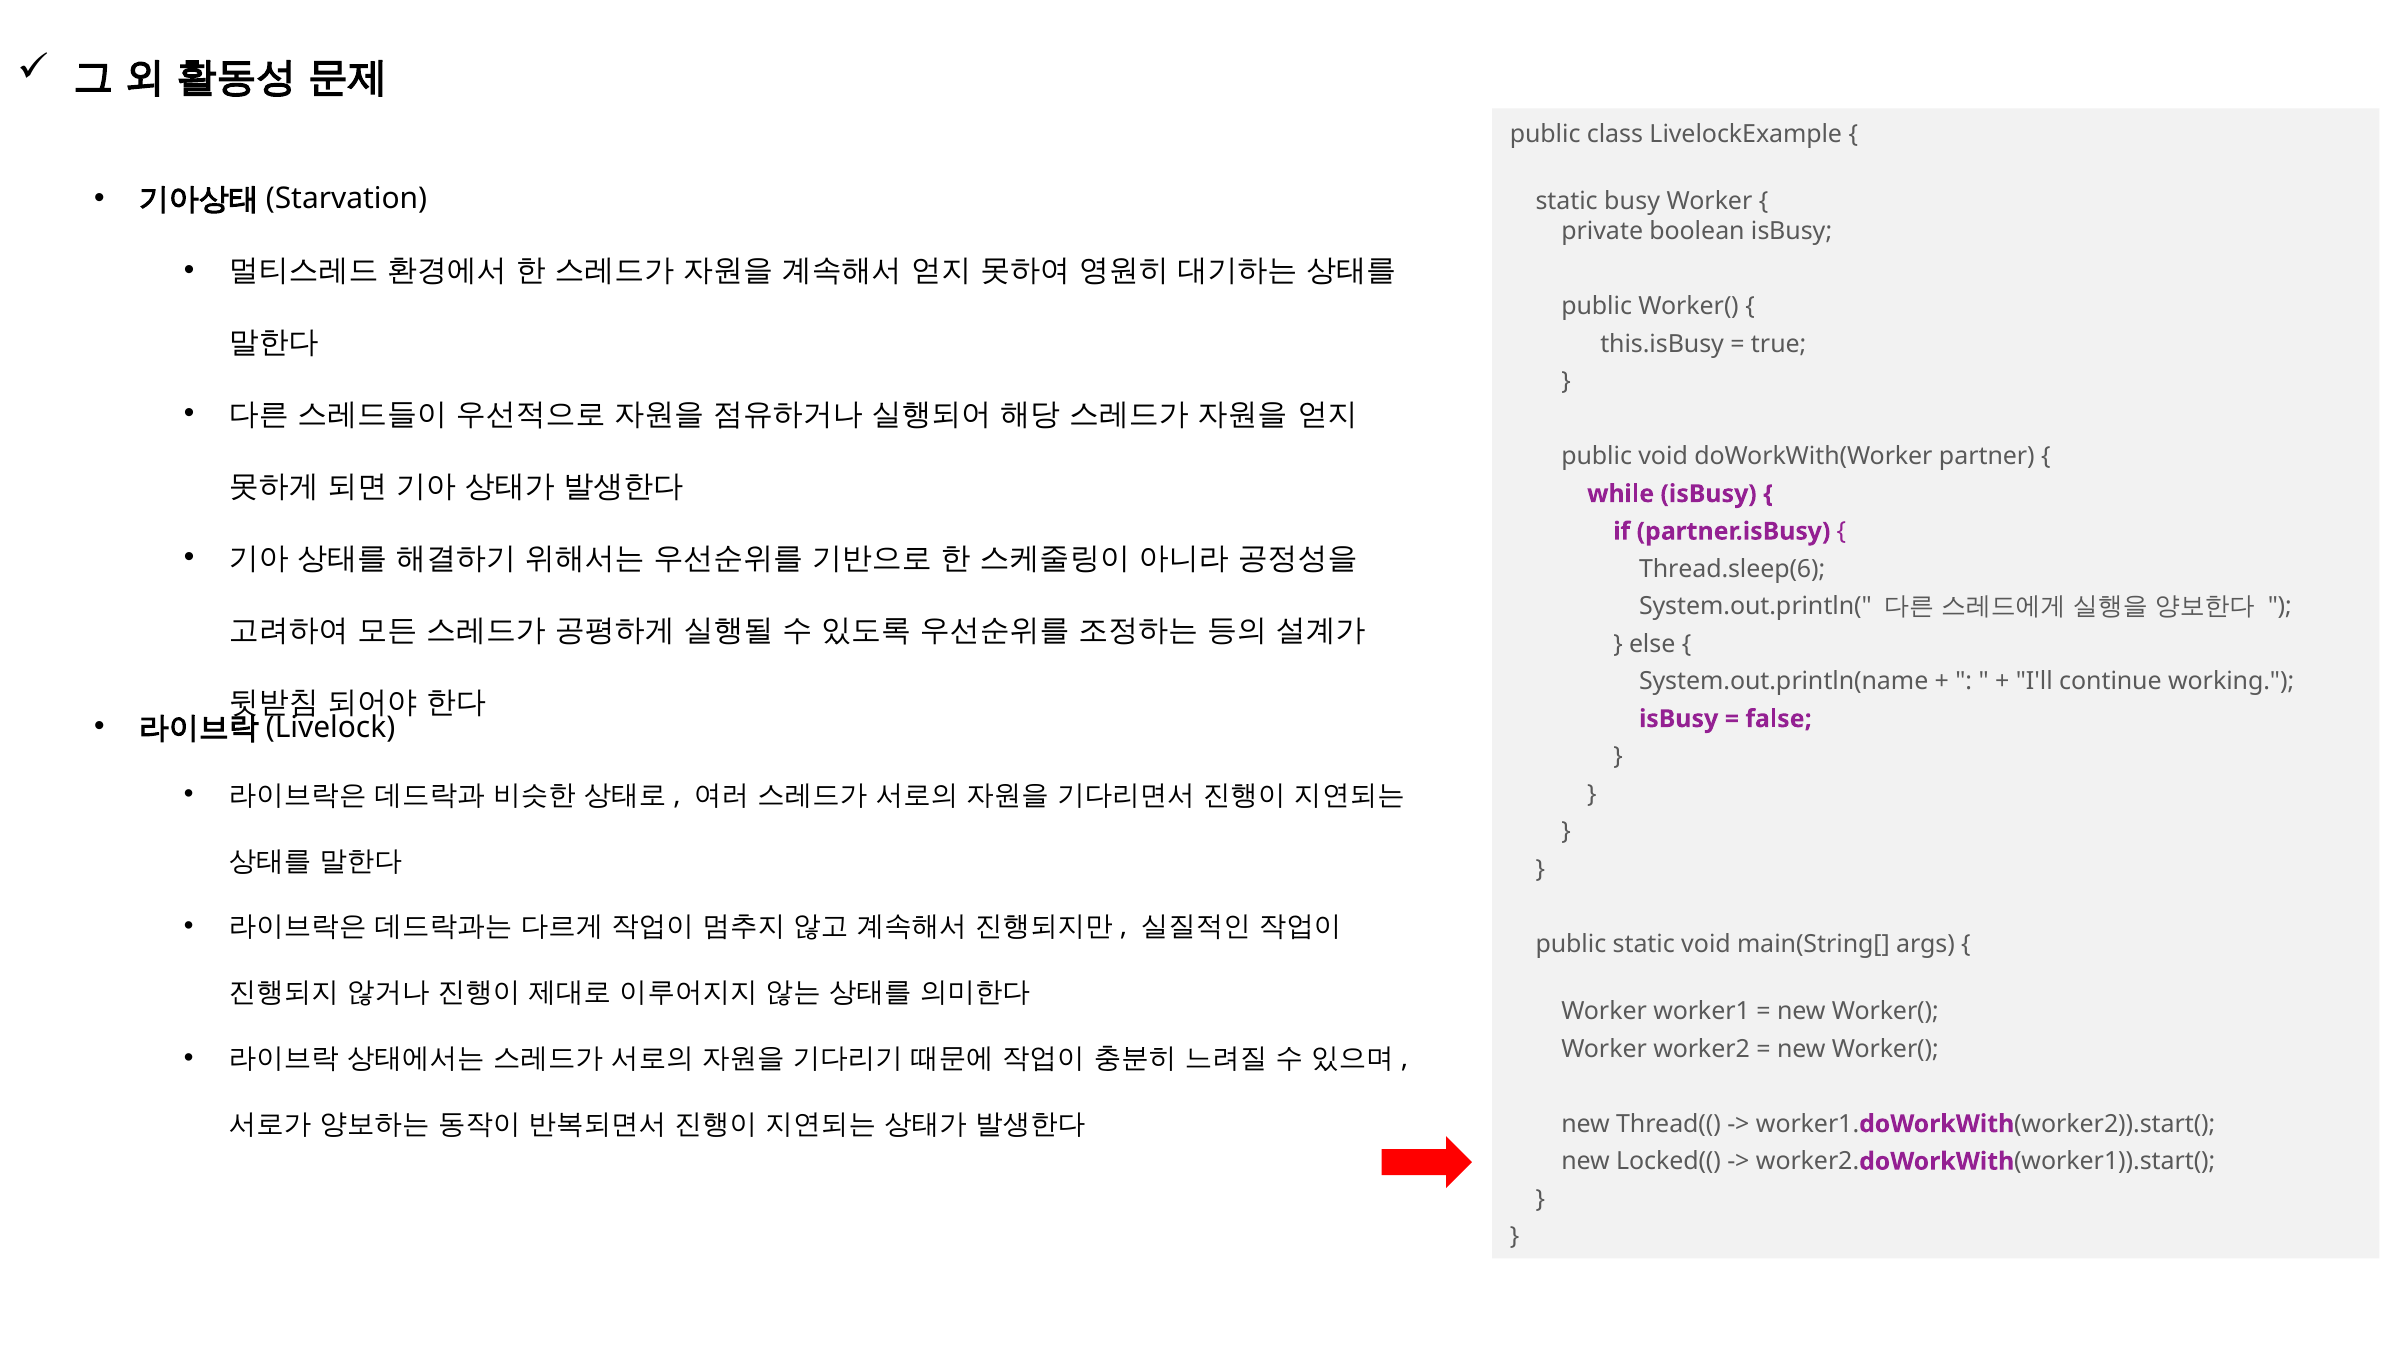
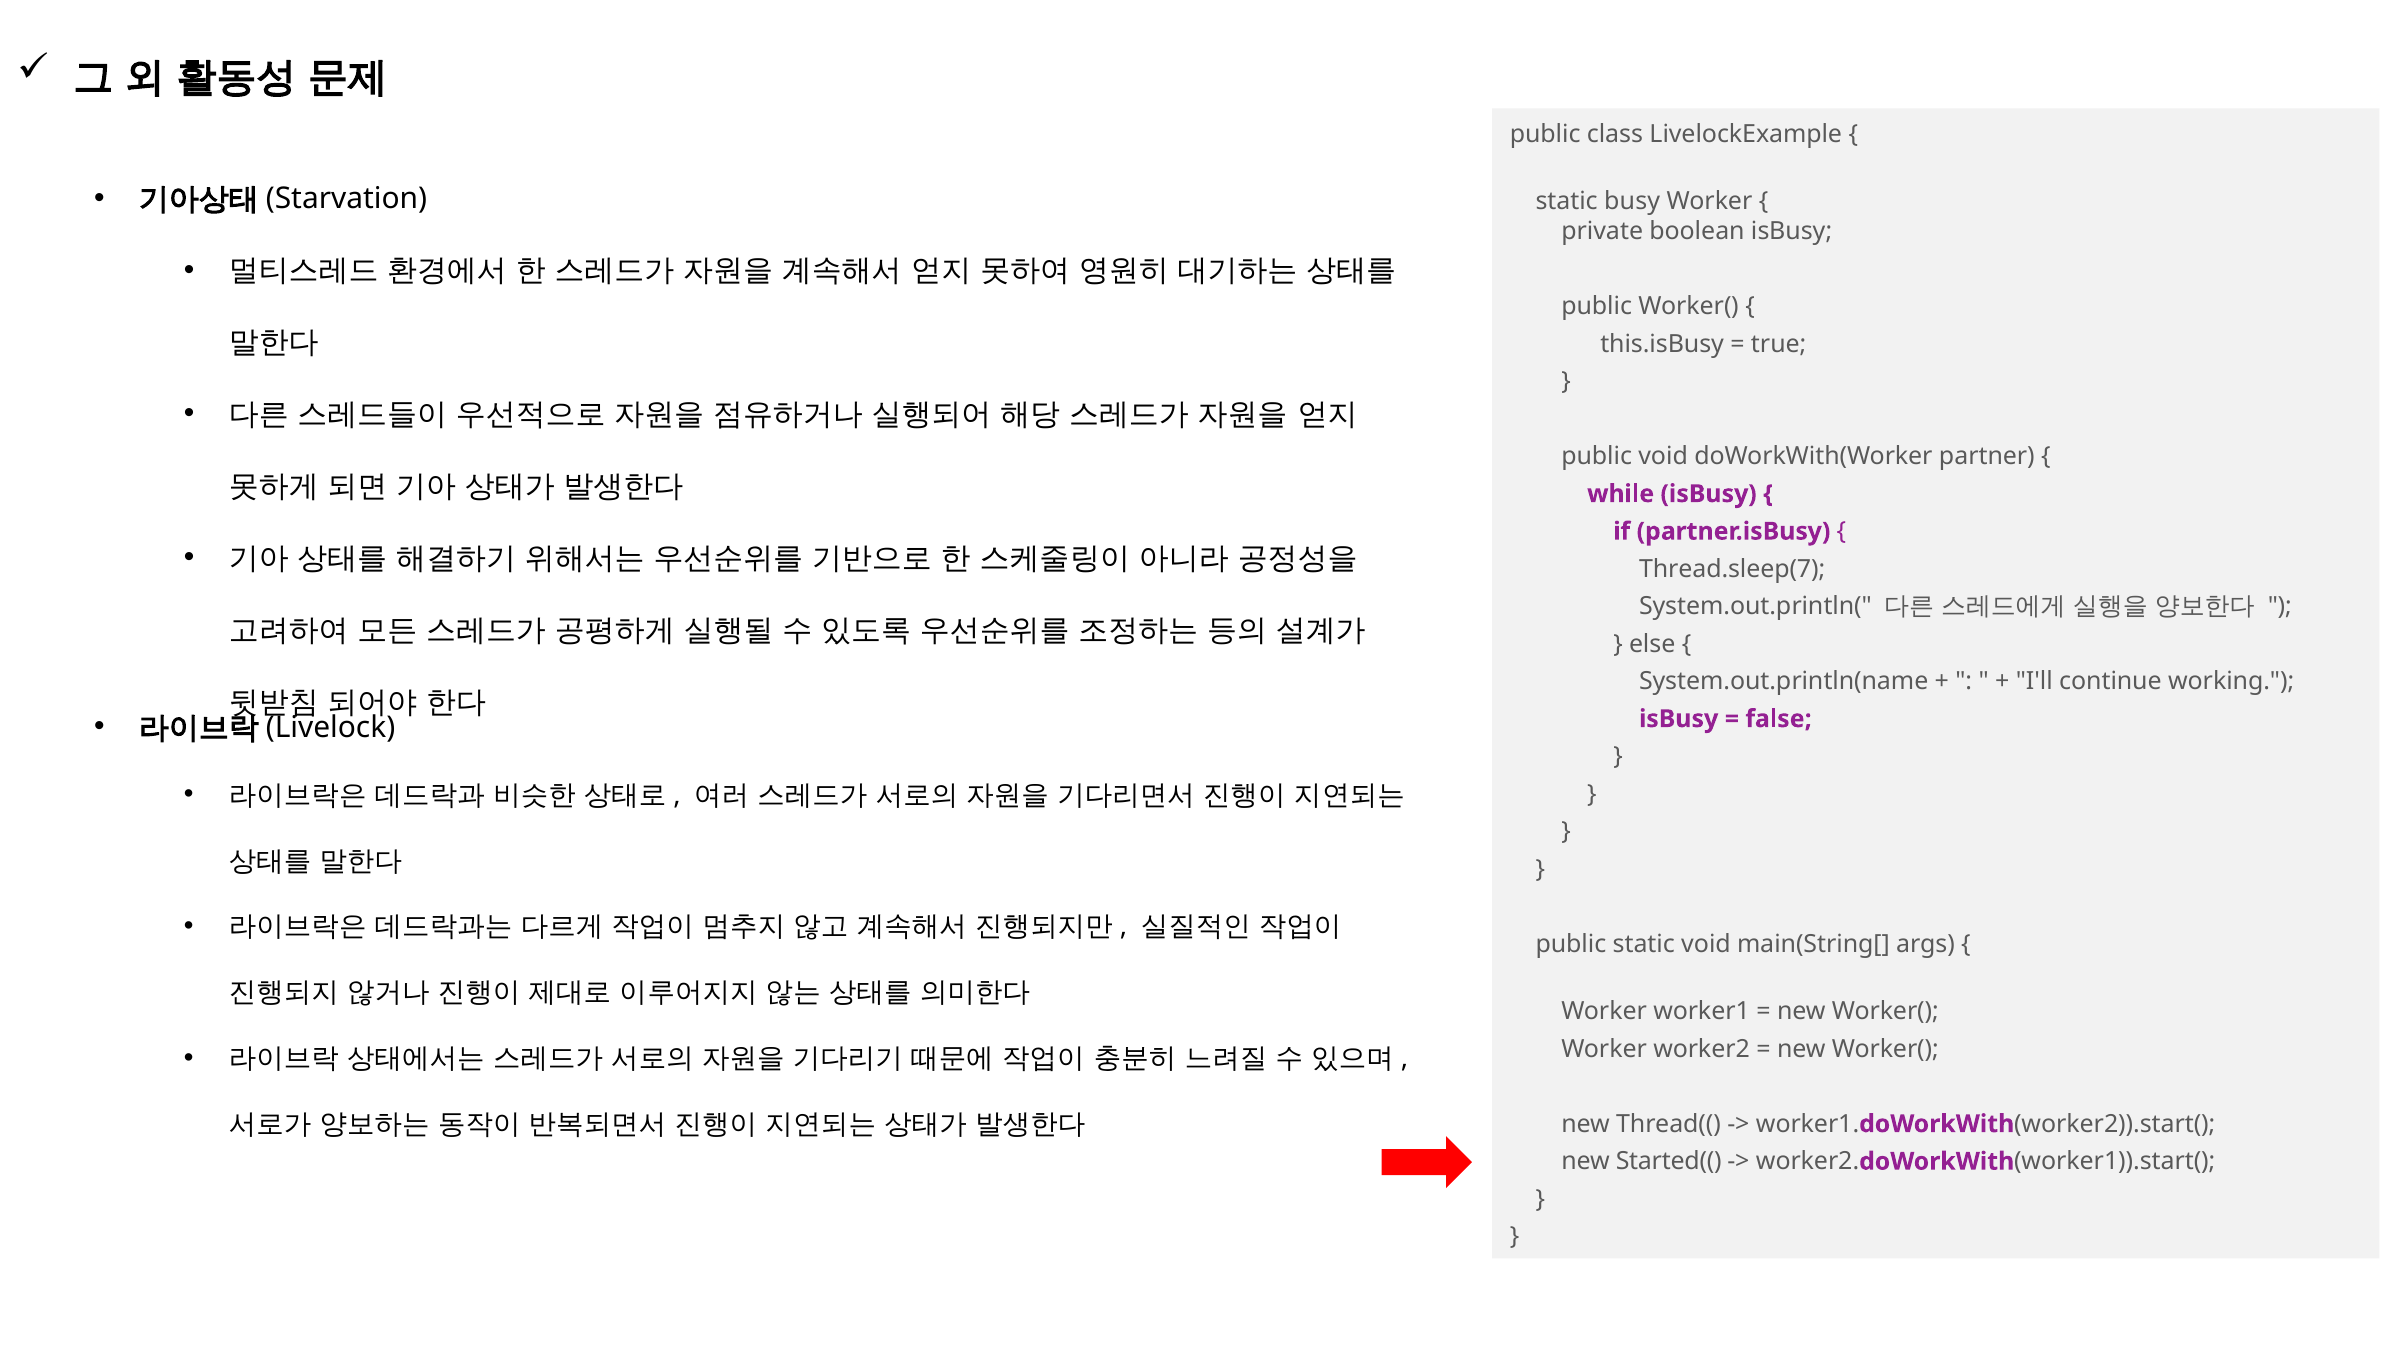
Thread.sleep(6: Thread.sleep(6 -> Thread.sleep(7
Locked((: Locked(( -> Started((
